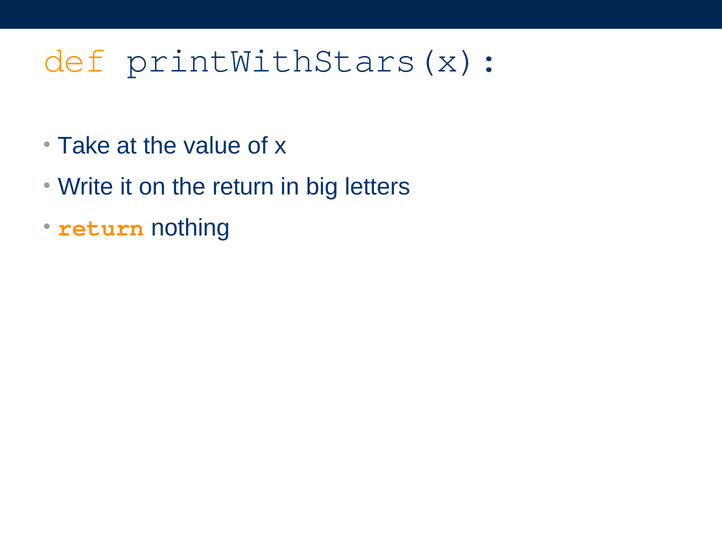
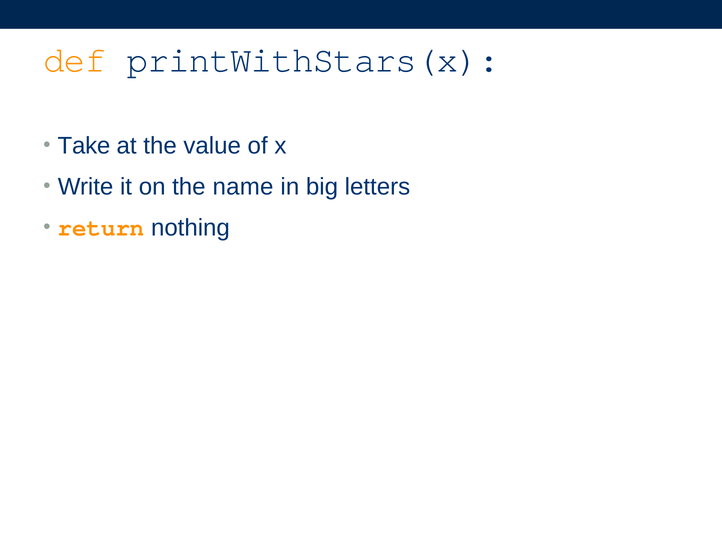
the return: return -> name
